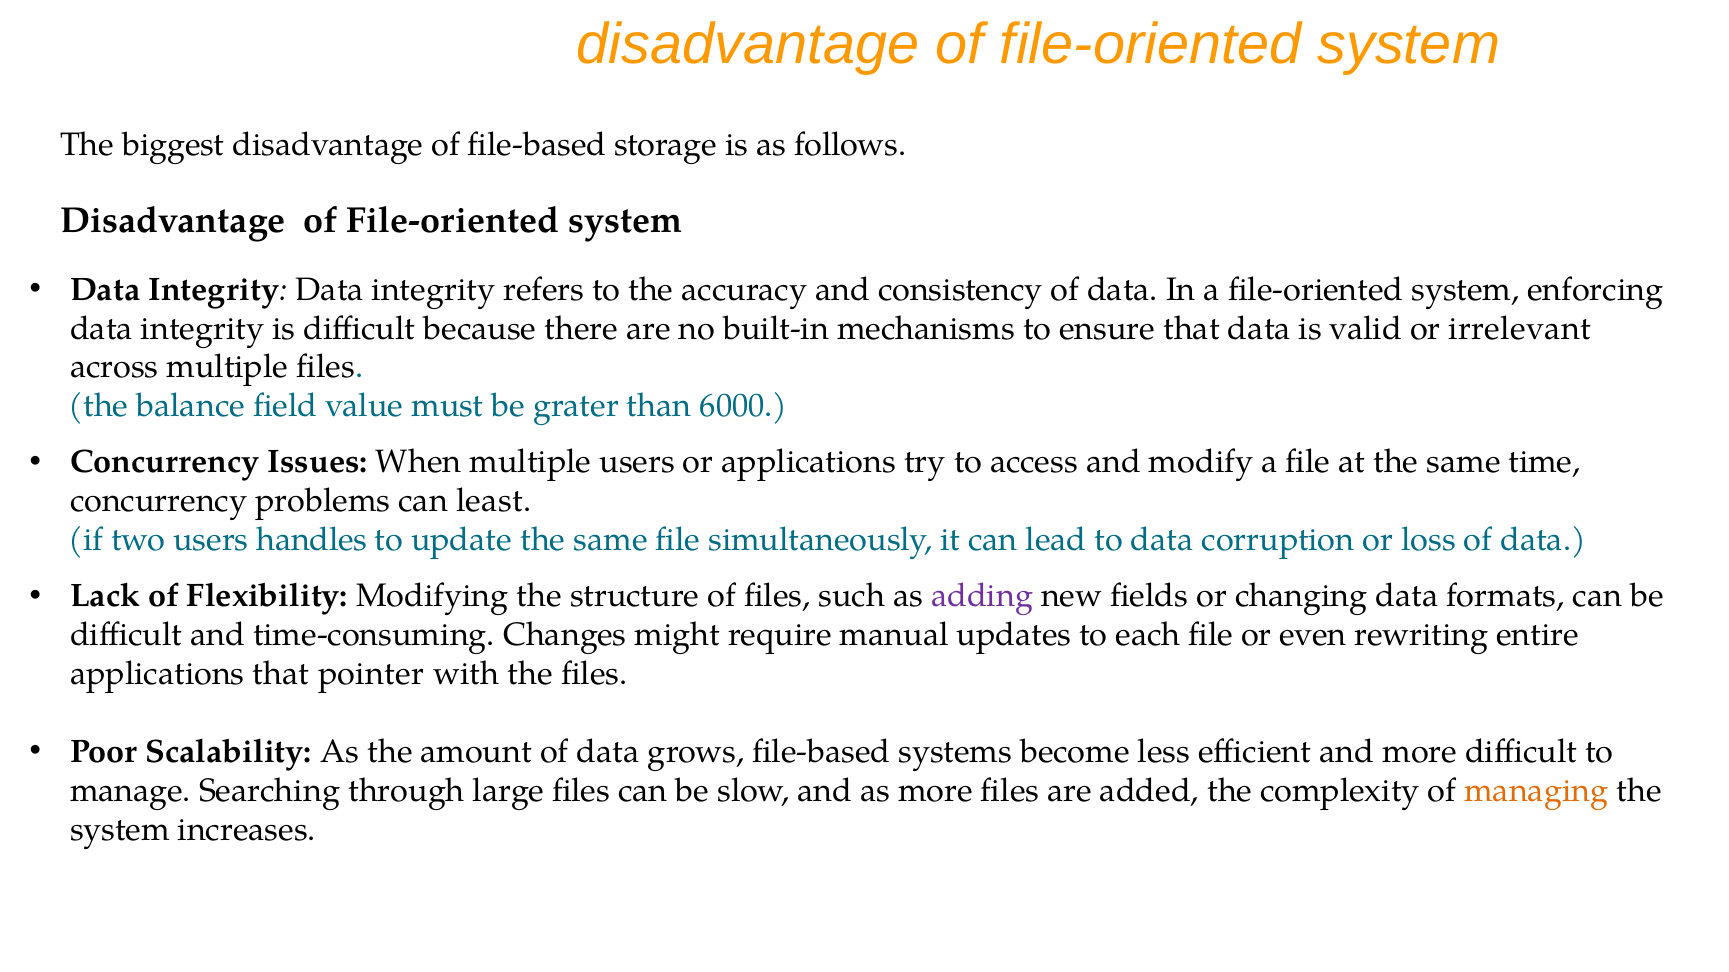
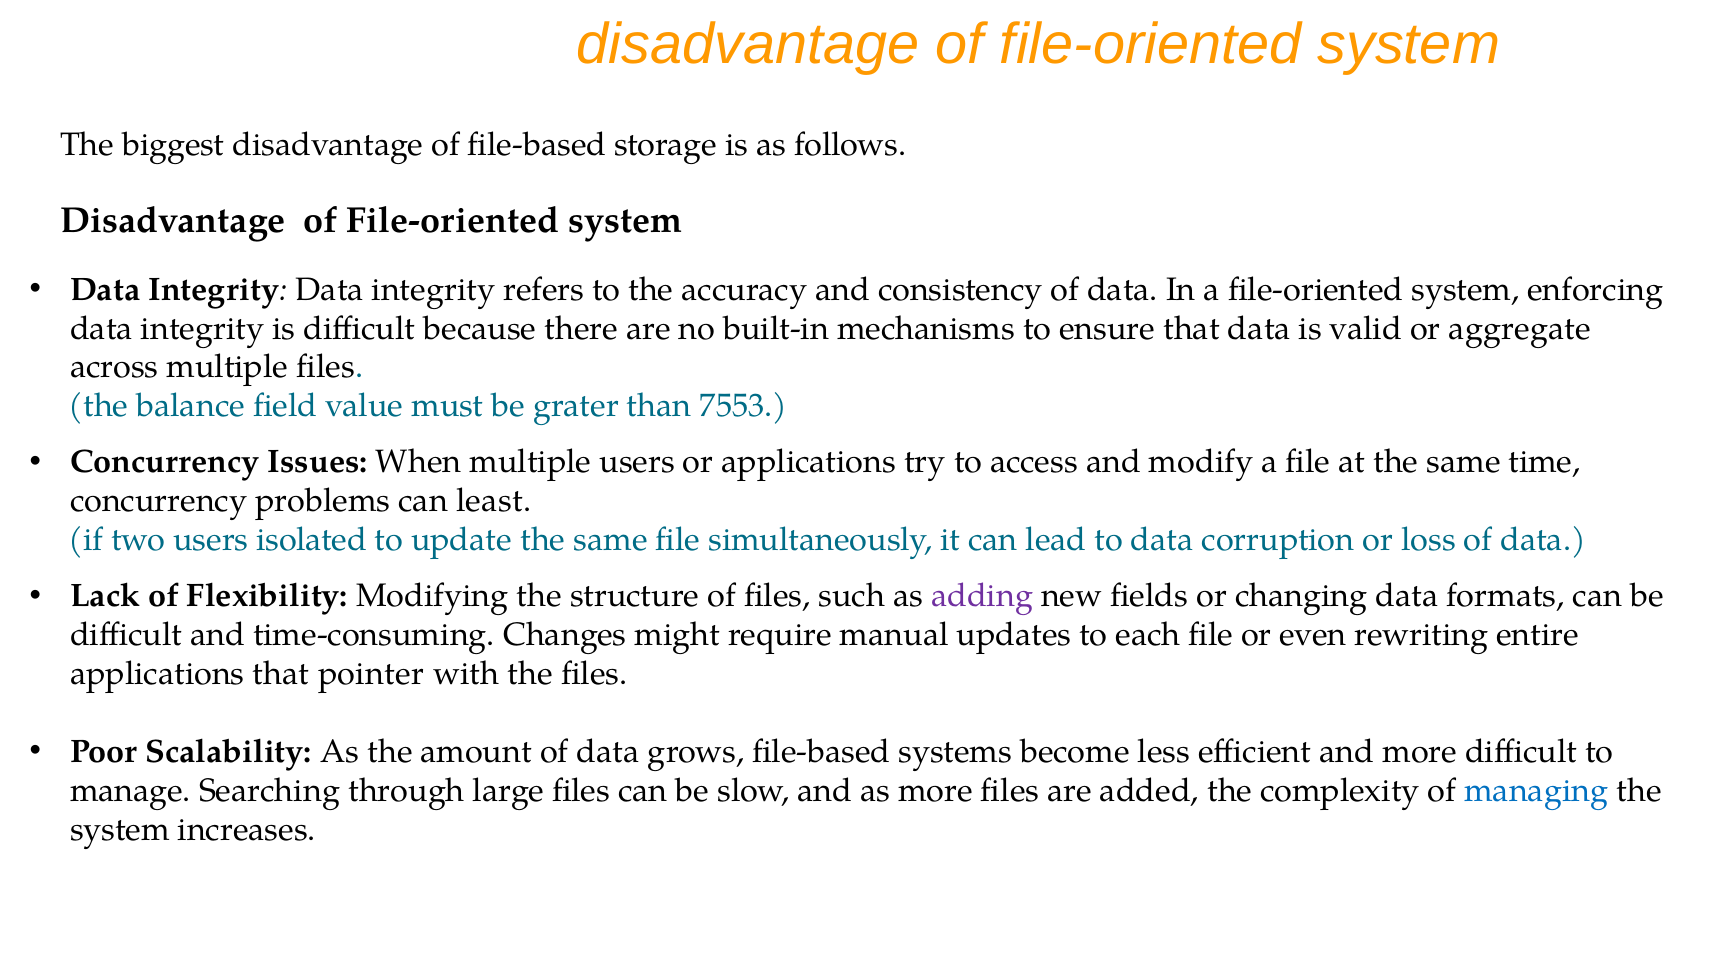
irrelevant: irrelevant -> aggregate
6000: 6000 -> 7553
handles: handles -> isolated
managing colour: orange -> blue
